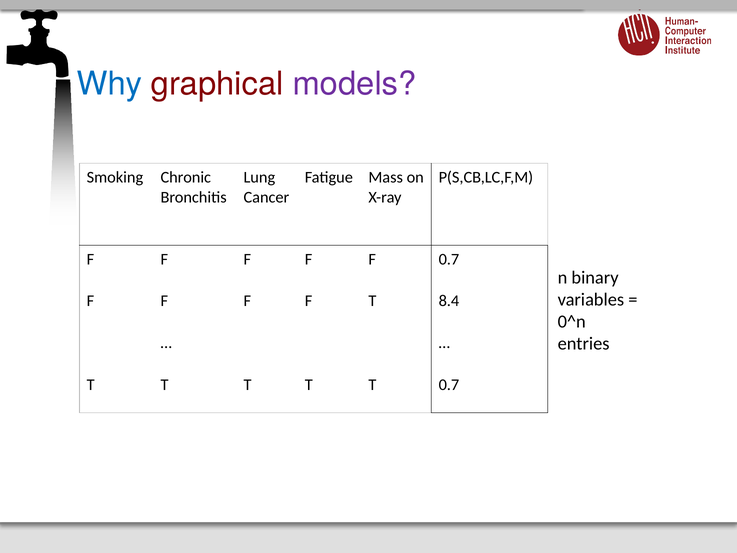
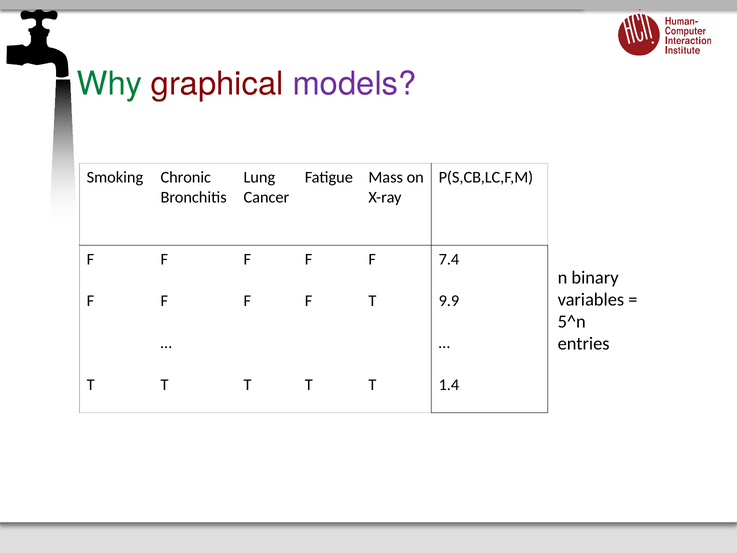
Why colour: blue -> green
F 0.7: 0.7 -> 7.4
8.4: 8.4 -> 9.9
0^n: 0^n -> 5^n
T 0.7: 0.7 -> 1.4
